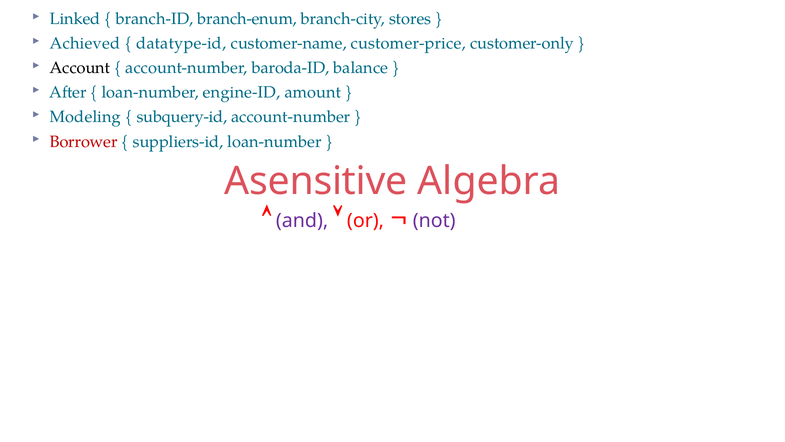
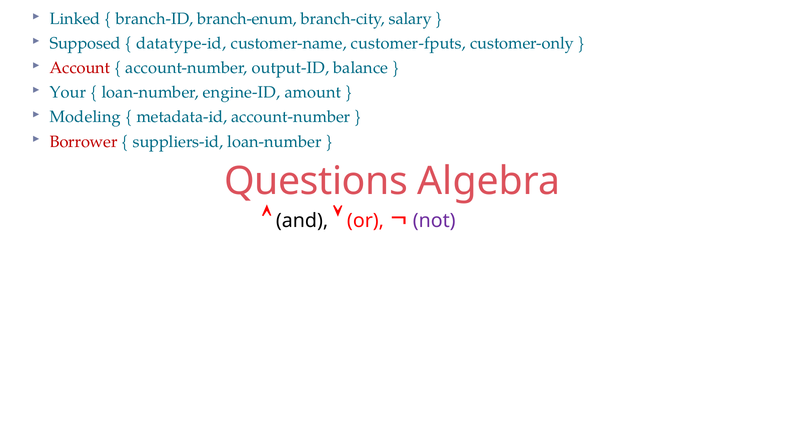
stores: stores -> salary
Achieved: Achieved -> Supposed
customer-price: customer-price -> customer-fputs
Account colour: black -> red
baroda-ID: baroda-ID -> output-ID
After: After -> Your
subquery-id: subquery-id -> metadata-id
Asensitive: Asensitive -> Questions
and colour: purple -> black
